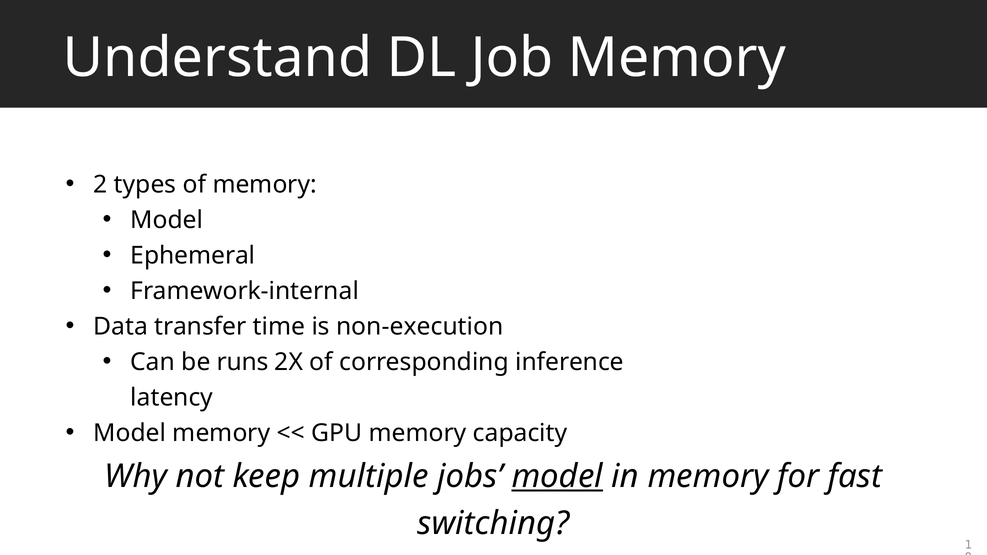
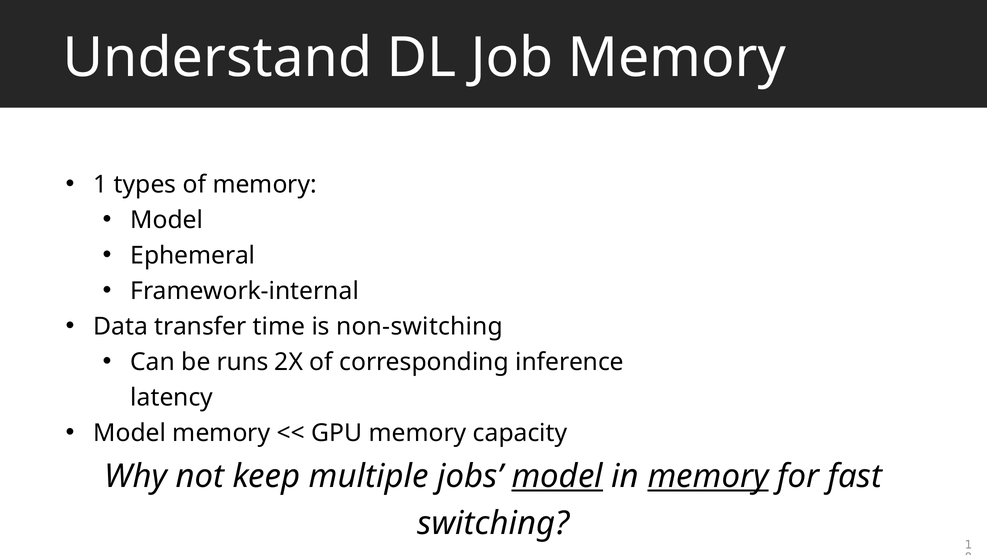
2 at (100, 185): 2 -> 1
non-execution: non-execution -> non-switching
memory at (708, 476) underline: none -> present
